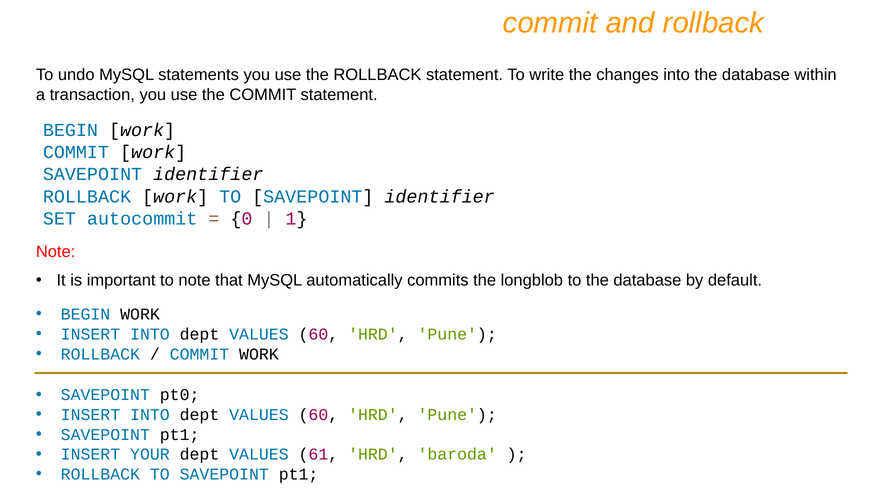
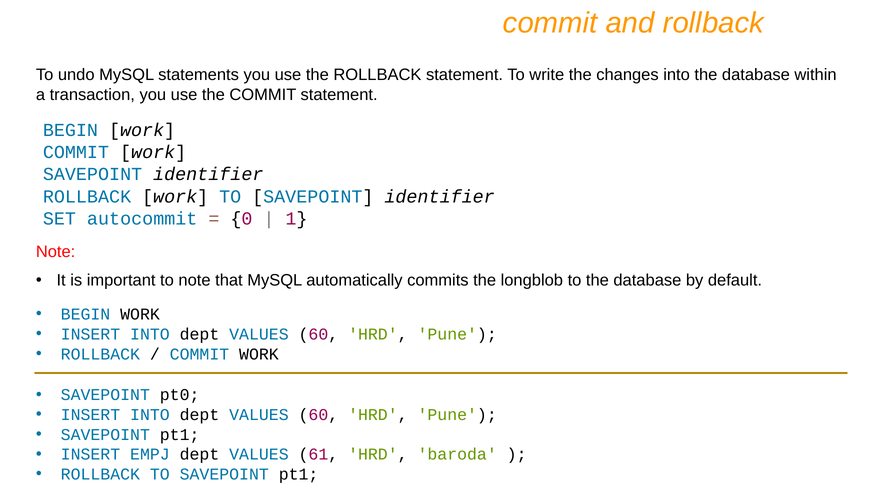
YOUR: YOUR -> EMPJ
